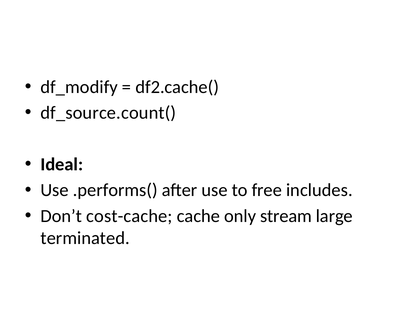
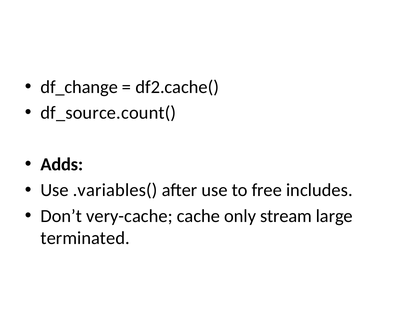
df_modify: df_modify -> df_change
Ideal: Ideal -> Adds
.performs(: .performs( -> .variables(
cost-cache: cost-cache -> very-cache
